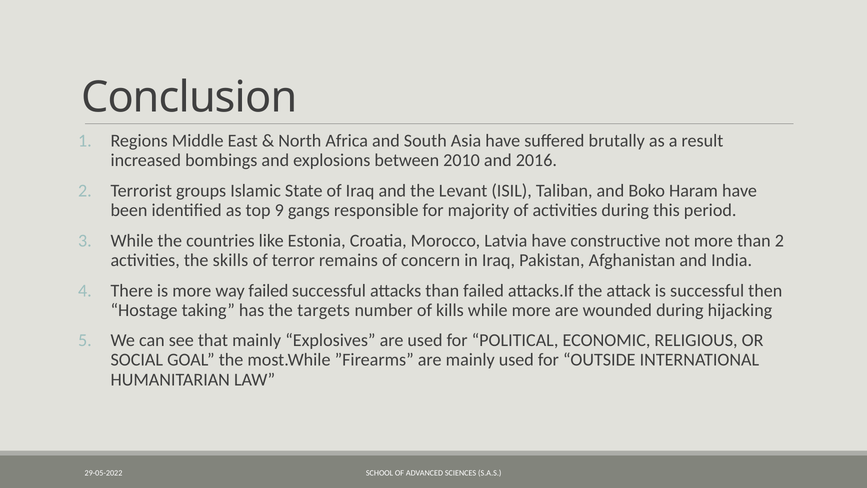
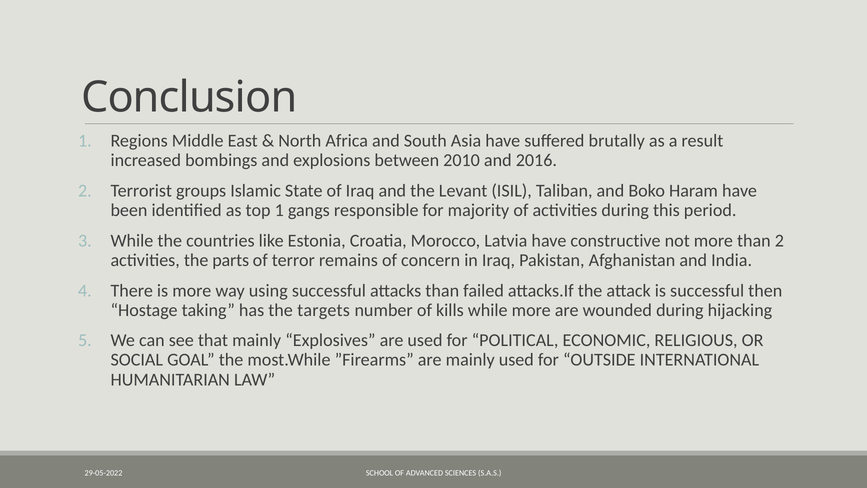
top 9: 9 -> 1
skills: skills -> parts
way failed: failed -> using
